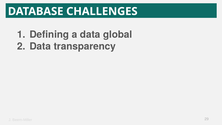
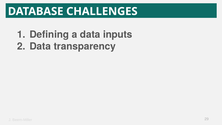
global: global -> inputs
